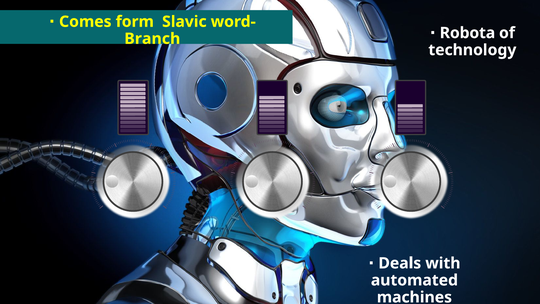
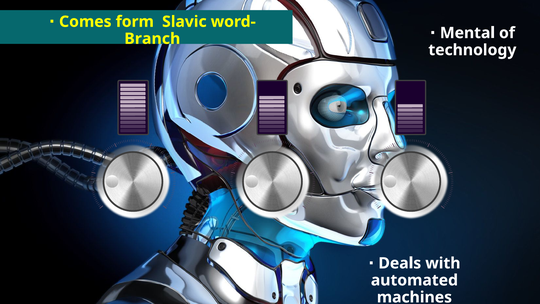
Robota: Robota -> Mental
